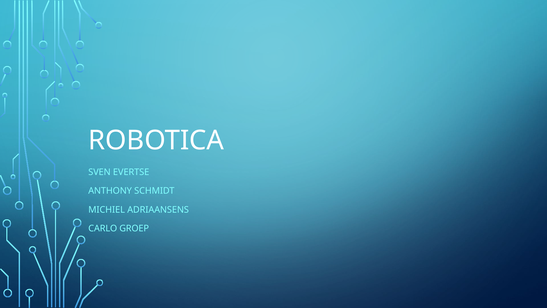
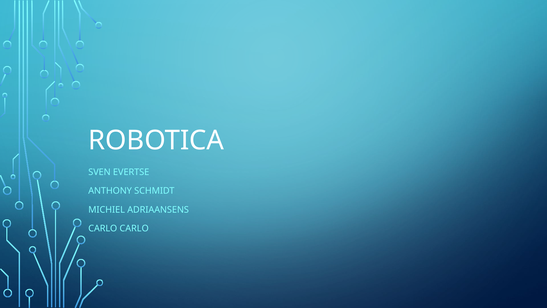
CARLO GROEP: GROEP -> CARLO
